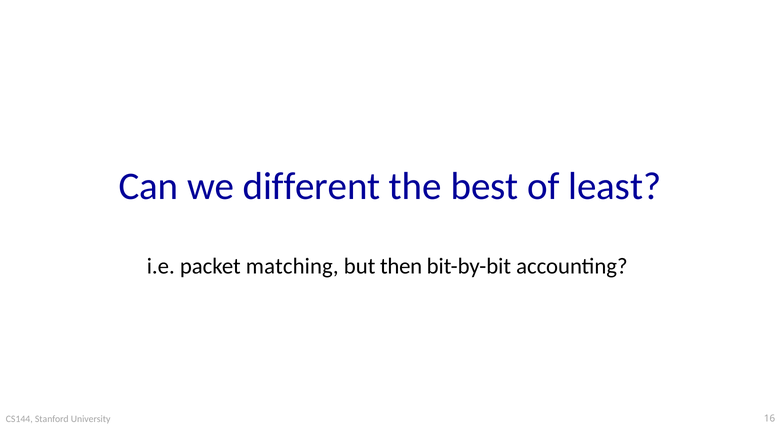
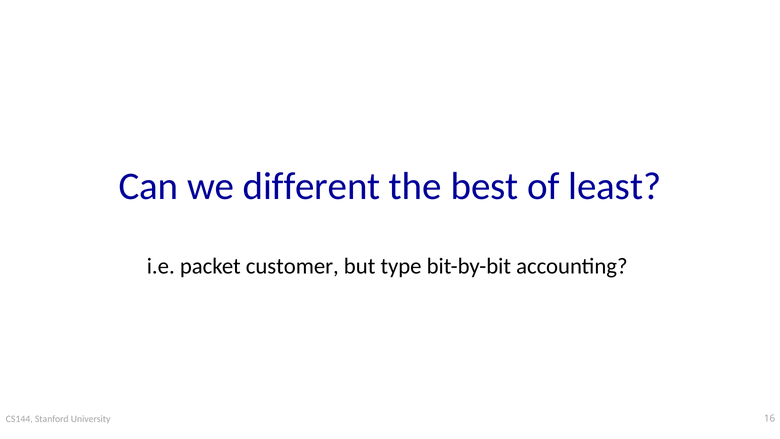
matching: matching -> customer
then: then -> type
